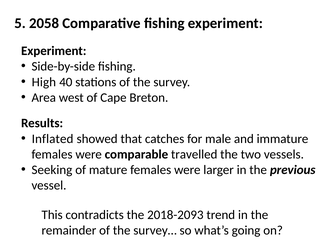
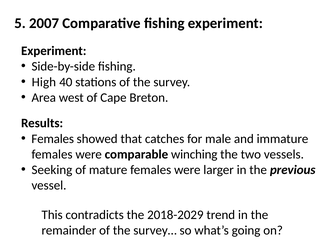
2058: 2058 -> 2007
Inflated at (53, 139): Inflated -> Females
travelled: travelled -> winching
2018-2093: 2018-2093 -> 2018-2029
